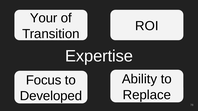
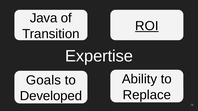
Your: Your -> Java
ROI underline: none -> present
Focus: Focus -> Goals
